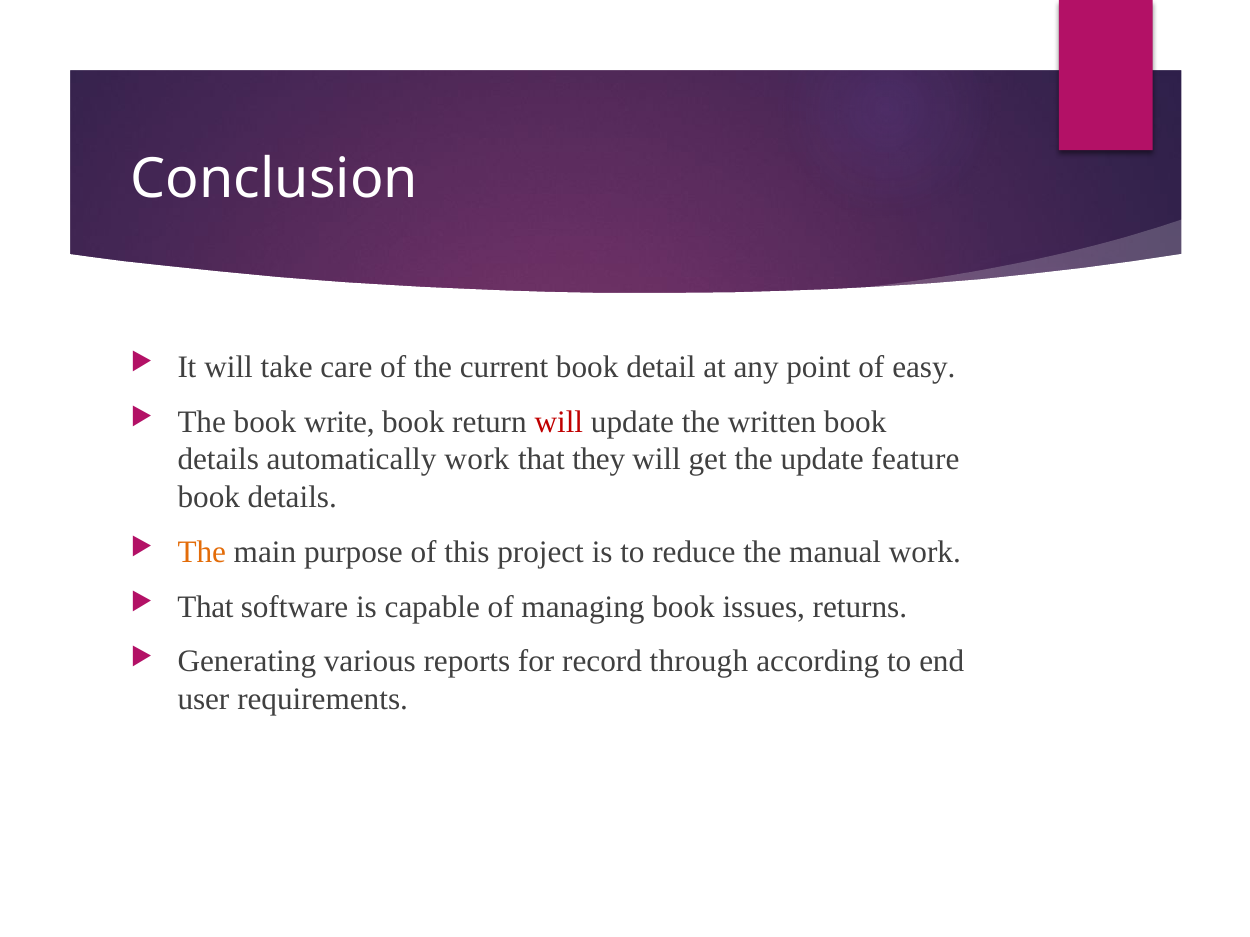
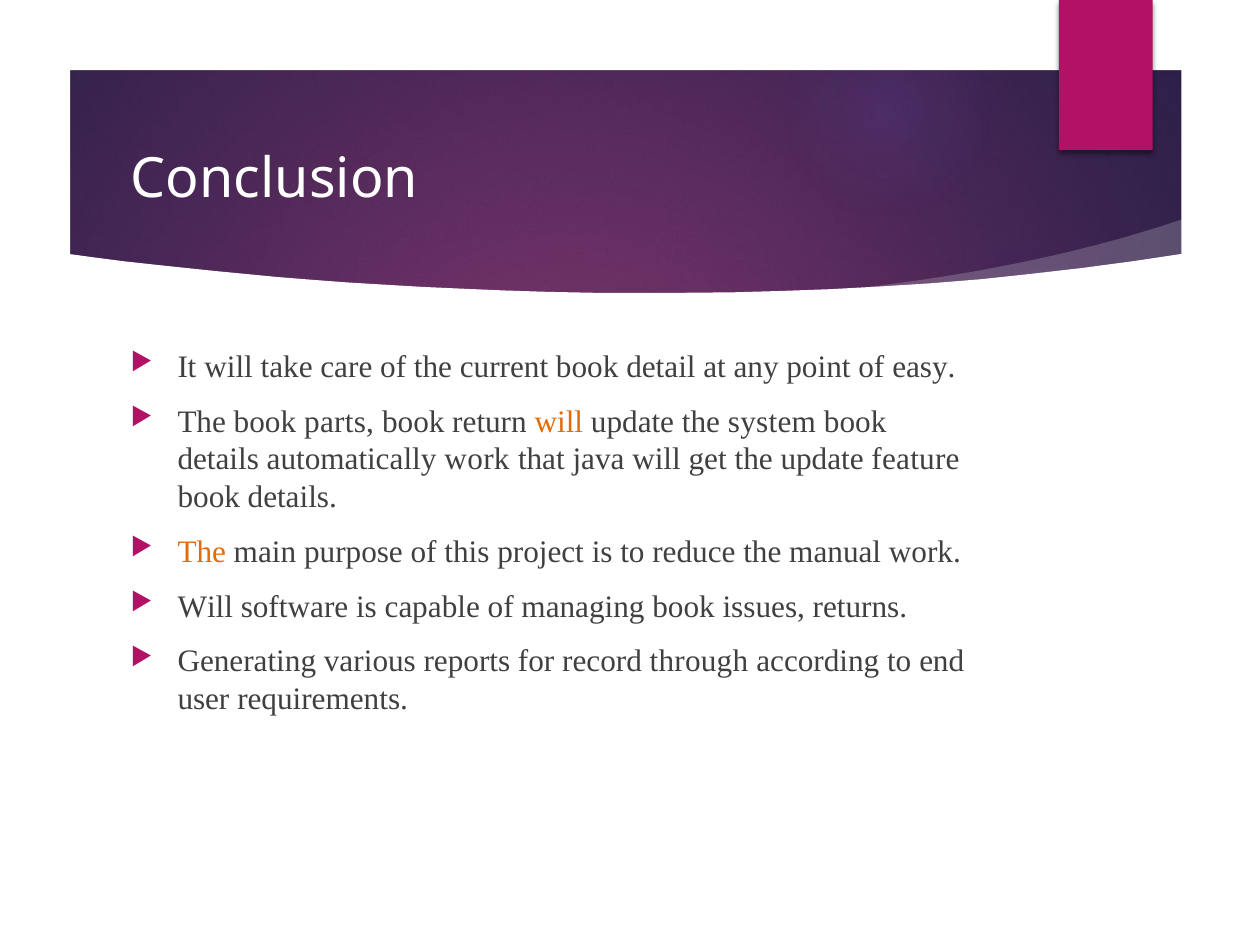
write: write -> parts
will at (559, 422) colour: red -> orange
written: written -> system
they: they -> java
That at (205, 607): That -> Will
